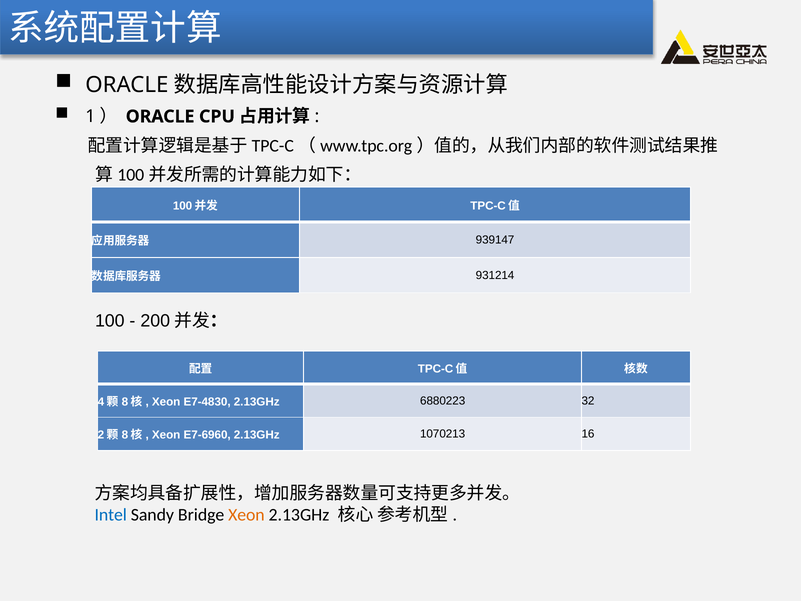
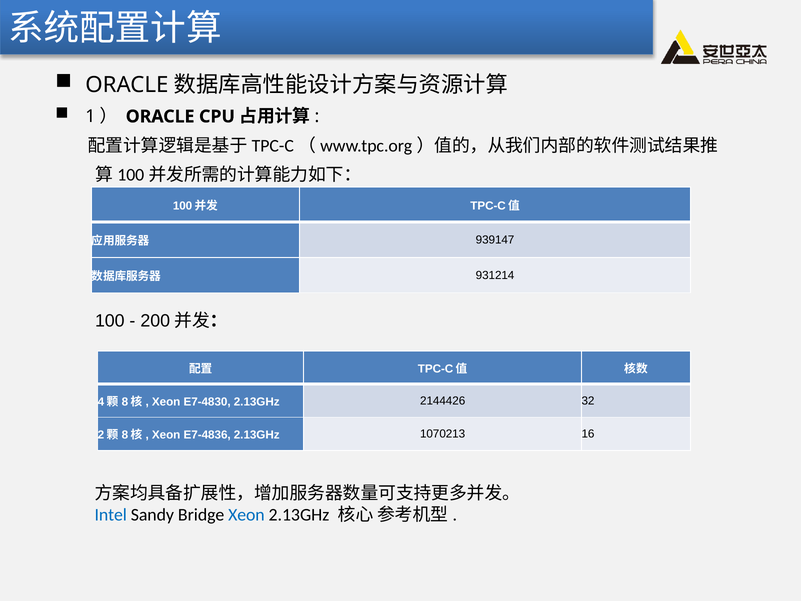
6880223: 6880223 -> 2144426
E7-6960: E7-6960 -> E7-4836
Xeon at (246, 514) colour: orange -> blue
